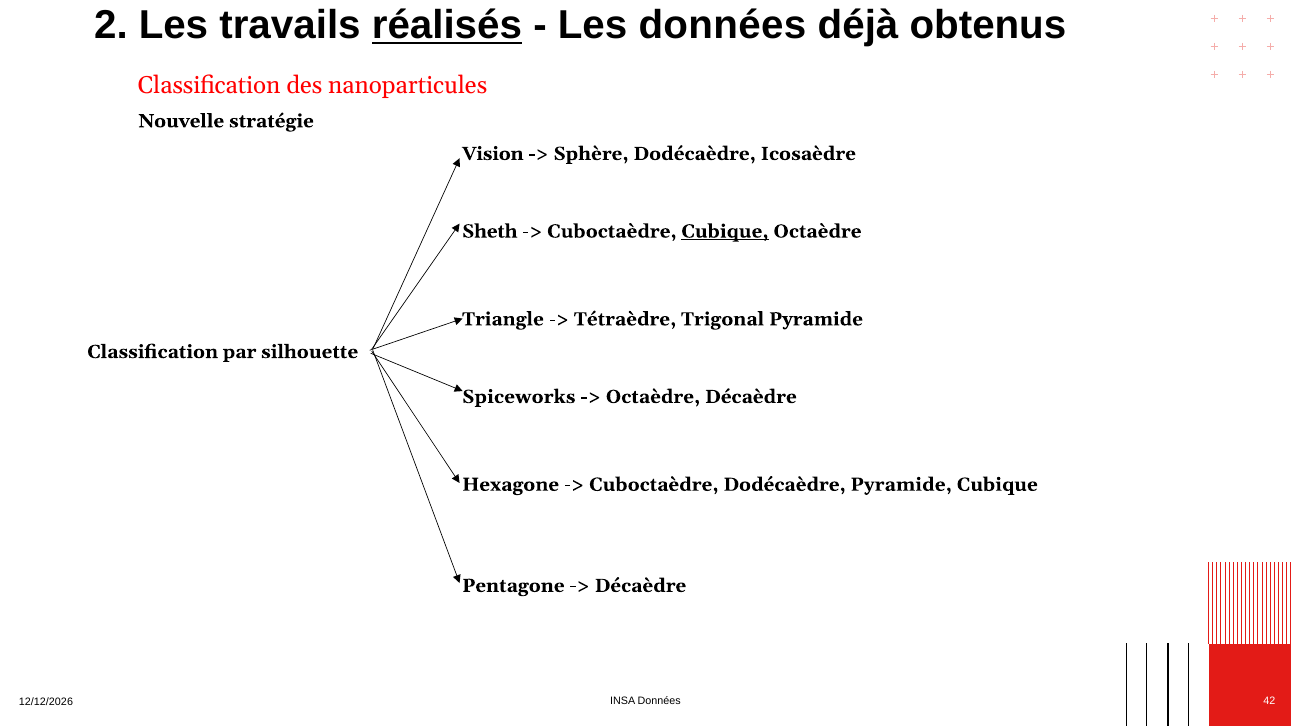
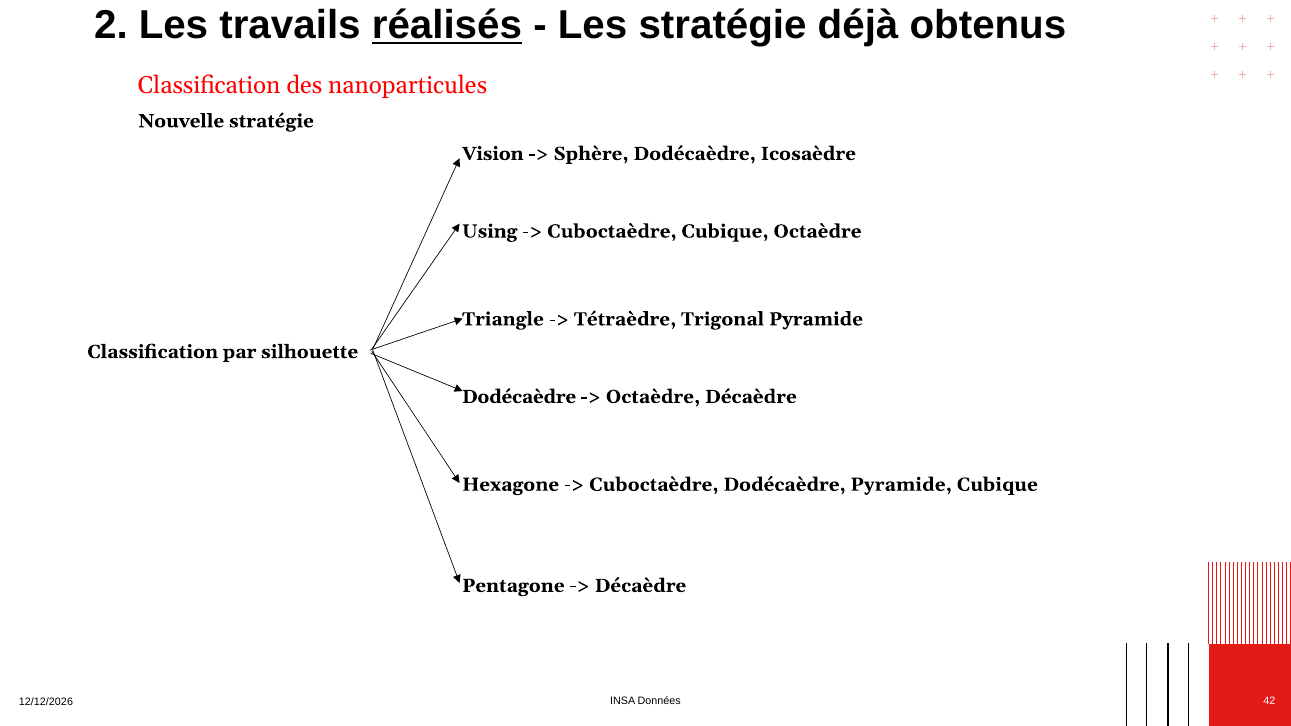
Les données: données -> stratégie
Sheth: Sheth -> Using
Cubique at (725, 231) underline: present -> none
Spiceworks at (519, 397): Spiceworks -> Dodécaèdre
